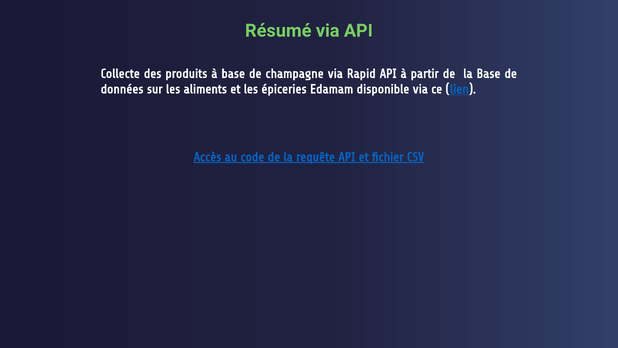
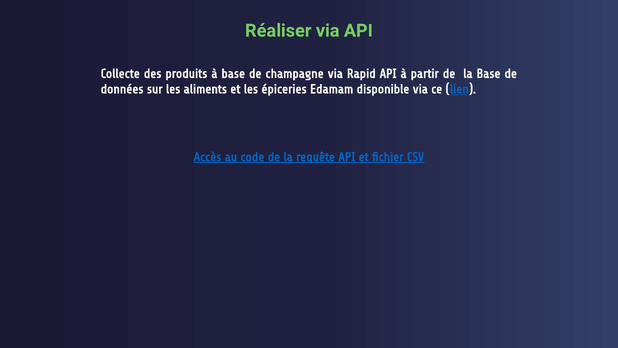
Résumé: Résumé -> Réaliser
